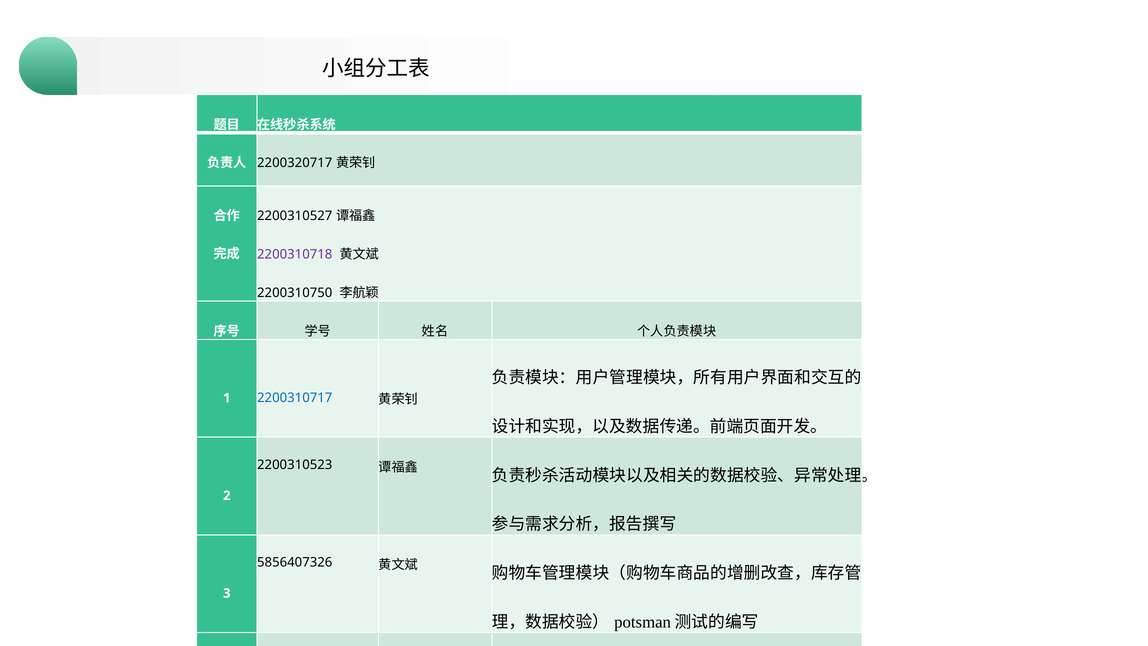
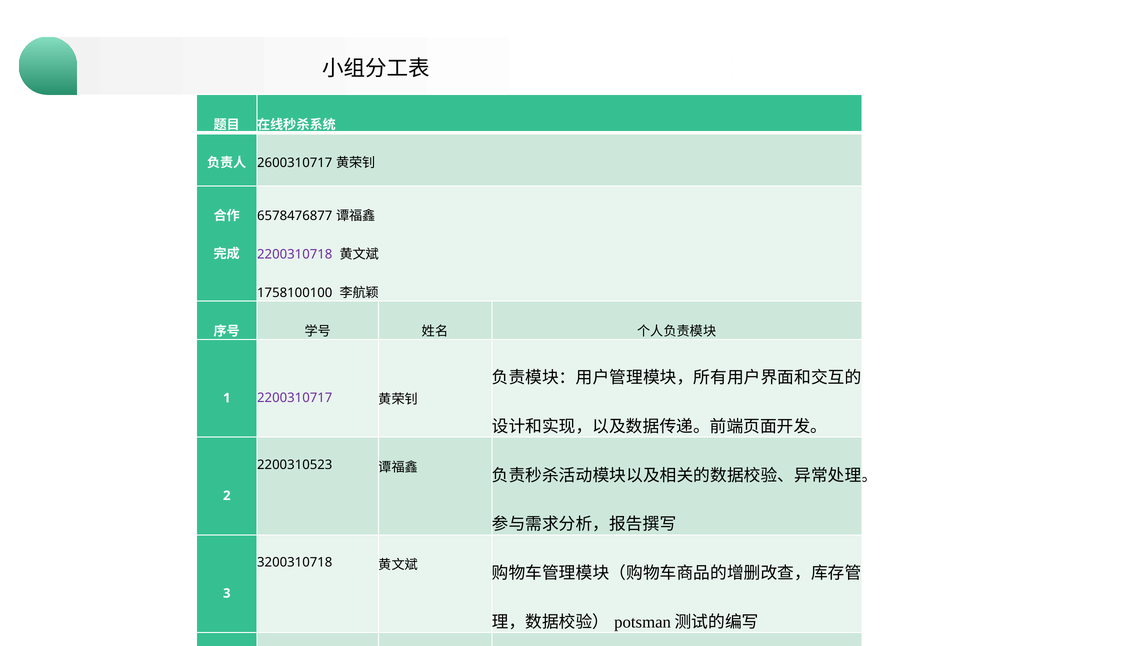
2200320717: 2200320717 -> 2600310717
2200310527: 2200310527 -> 6578476877
2200310750: 2200310750 -> 1758100100
2200310717 colour: blue -> purple
5856407326: 5856407326 -> 3200310718
